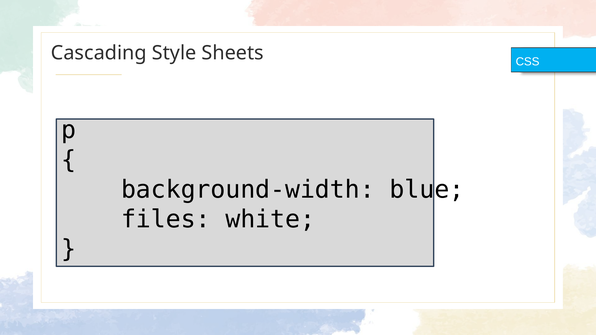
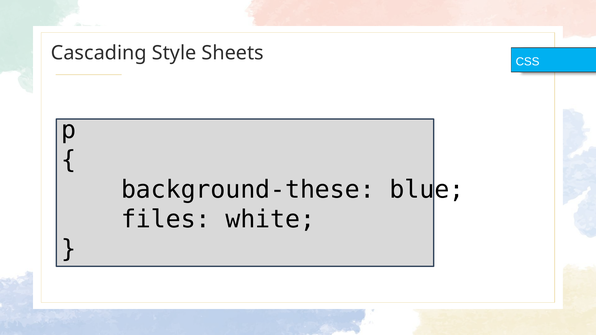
background-width: background-width -> background-these
